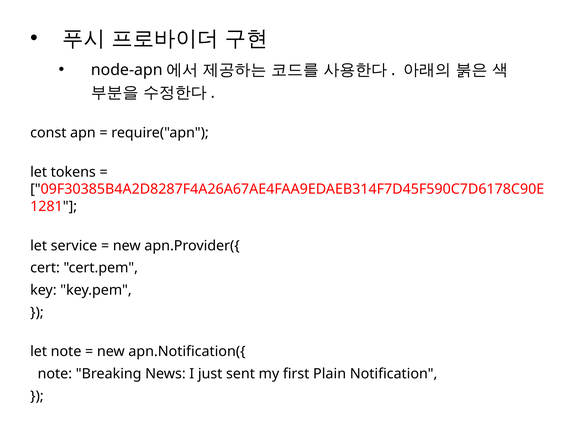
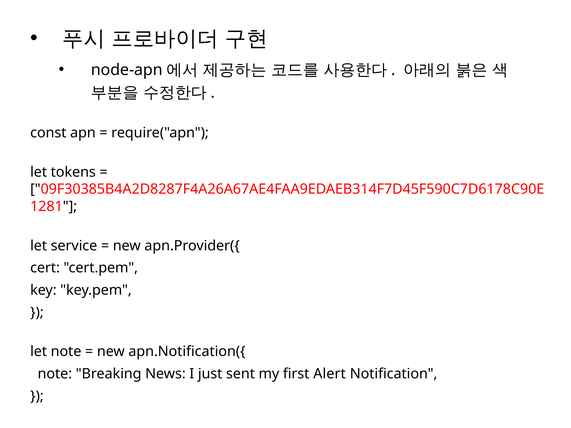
Plain: Plain -> Alert
